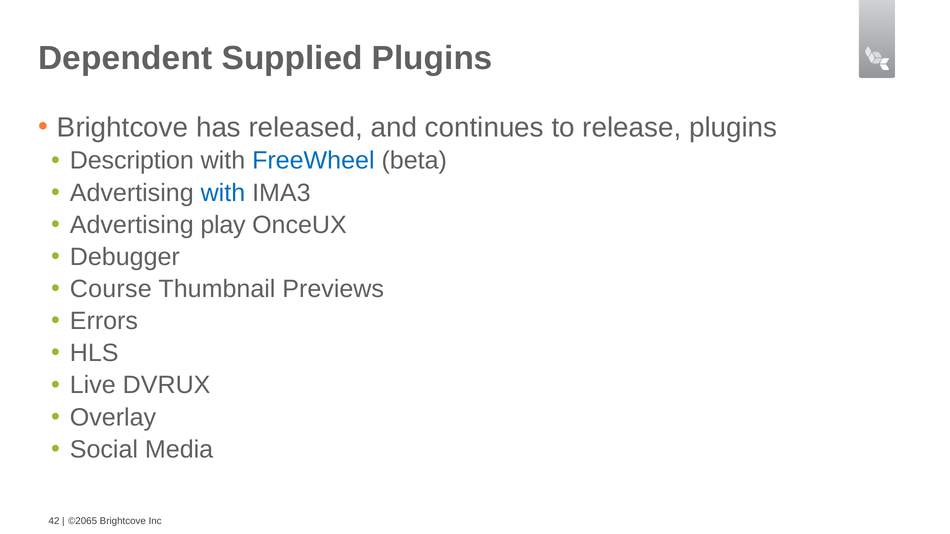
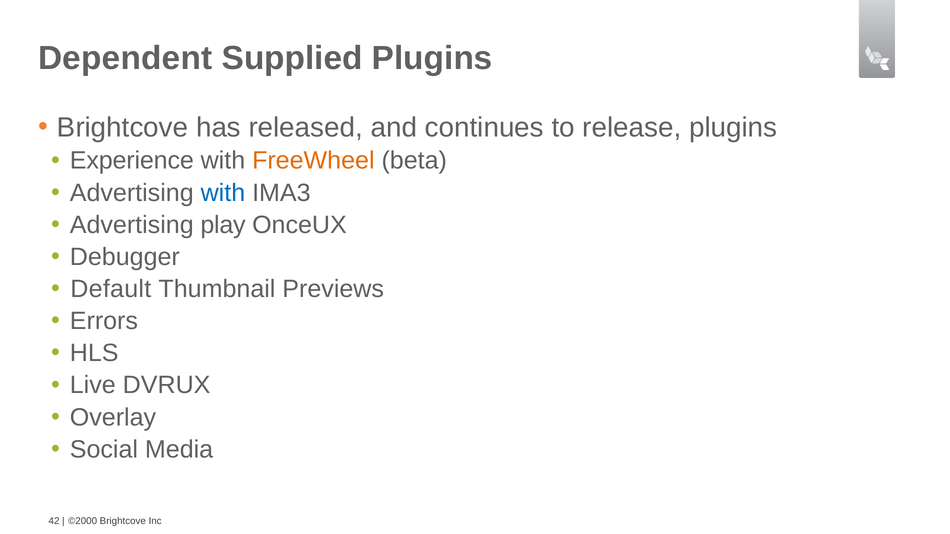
Description: Description -> Experience
FreeWheel colour: blue -> orange
Course: Course -> Default
©2065: ©2065 -> ©2000
